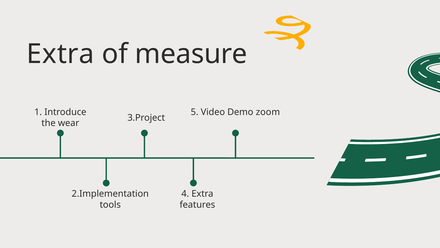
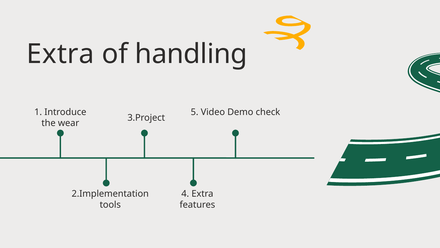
measure: measure -> handling
zoom: zoom -> check
